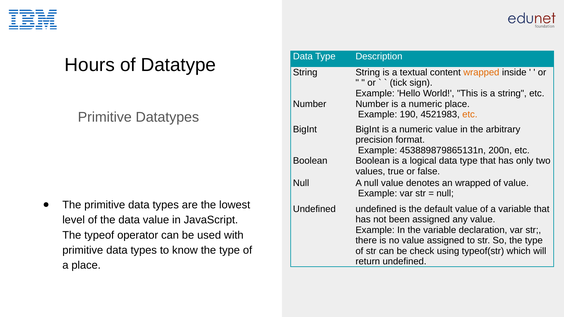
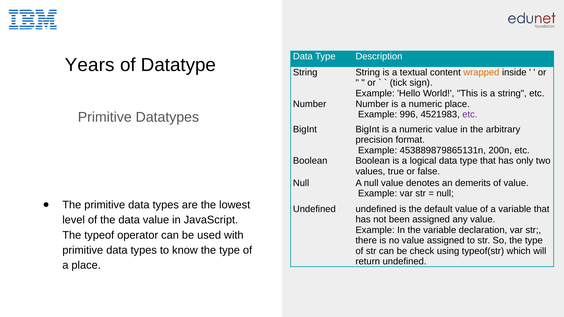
Hours: Hours -> Years
190: 190 -> 996
etc at (470, 115) colour: orange -> purple
an wrapped: wrapped -> demerits
